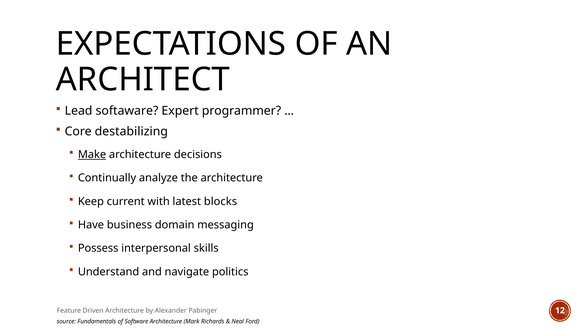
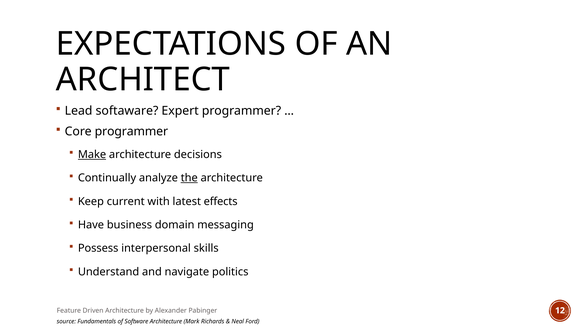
Core destabilizing: destabilizing -> programmer
the underline: none -> present
blocks: blocks -> effects
